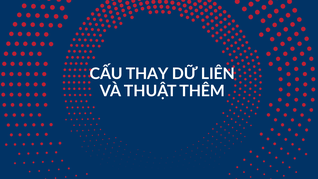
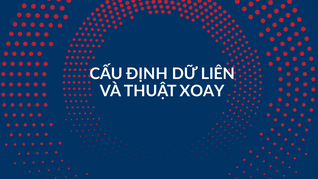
THAY: THAY -> ĐỊNH
THÊM: THÊM -> XOAY
